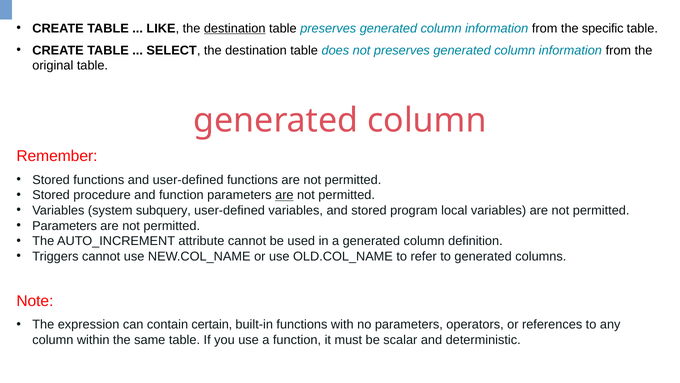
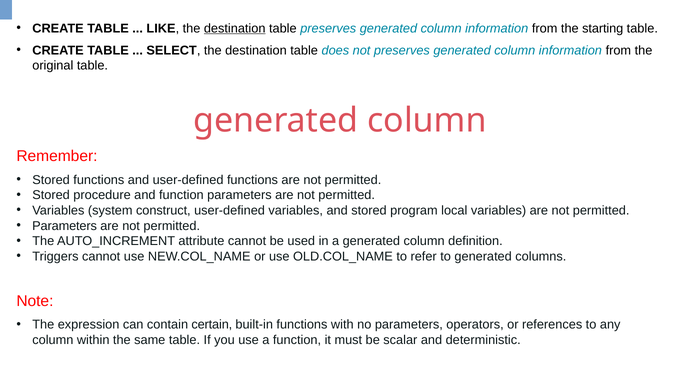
specific: specific -> starting
are at (284, 195) underline: present -> none
subquery: subquery -> construct
